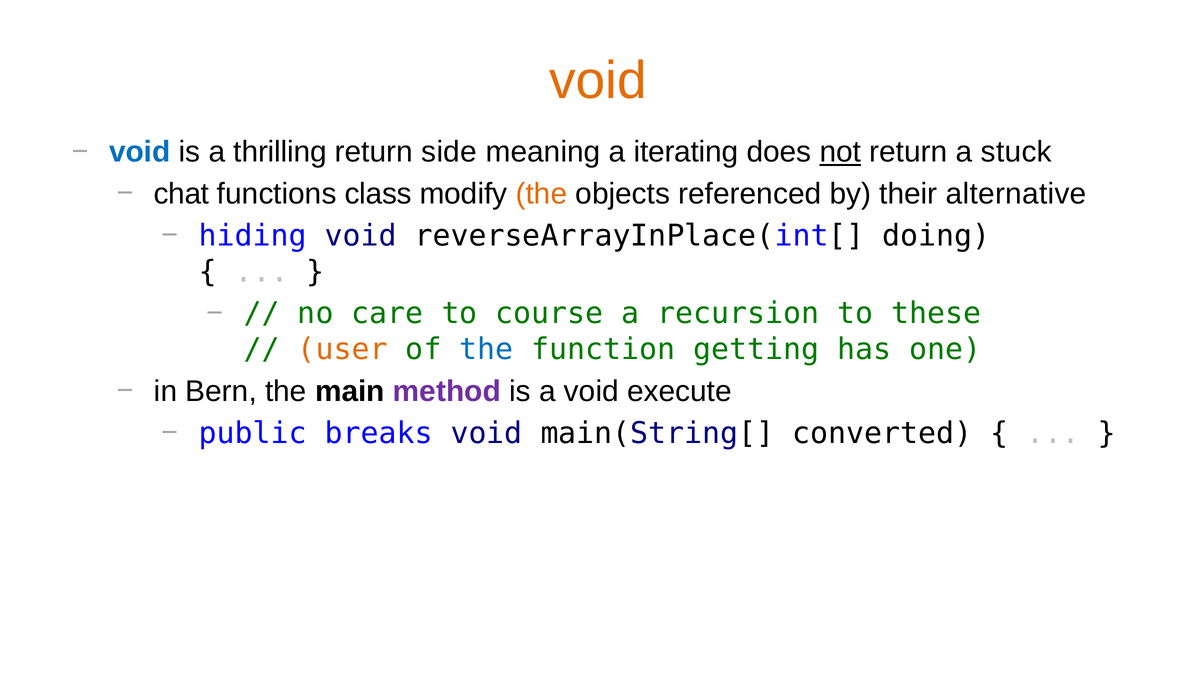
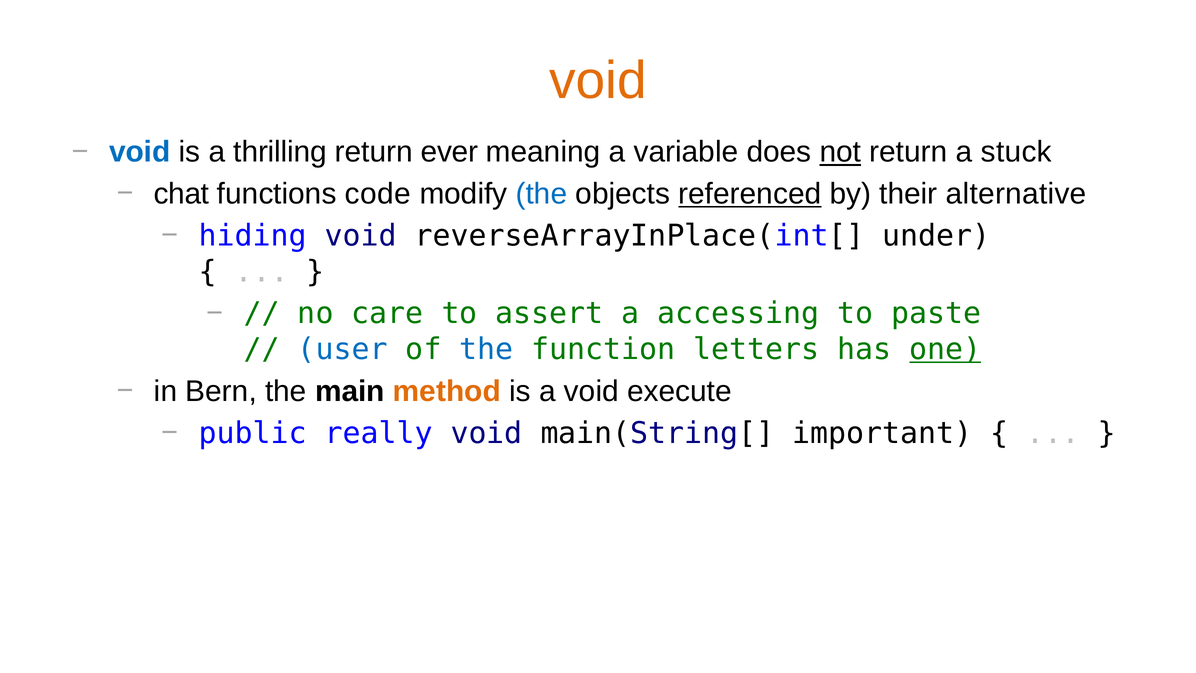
side: side -> ever
iterating: iterating -> variable
class: class -> code
the at (541, 194) colour: orange -> blue
referenced underline: none -> present
doing: doing -> under
course: course -> assert
recursion: recursion -> accessing
these: these -> paste
user colour: orange -> blue
getting: getting -> letters
one underline: none -> present
method colour: purple -> orange
breaks: breaks -> really
converted: converted -> important
